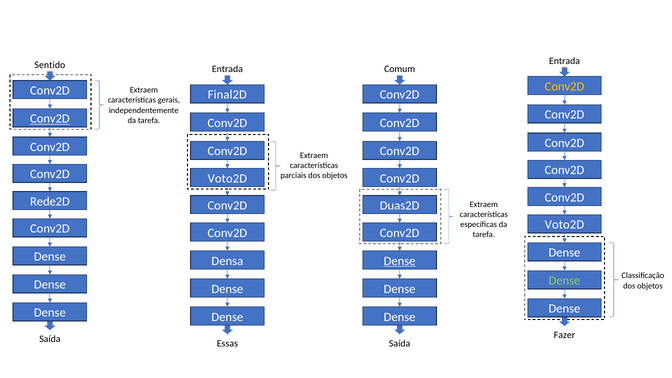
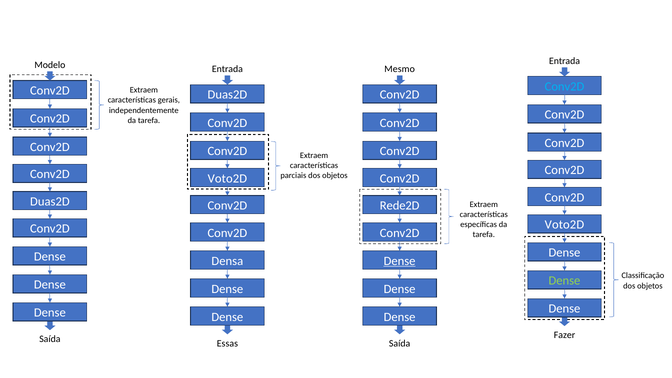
Sentido: Sentido -> Modelo
Comum: Comum -> Mesmo
Conv2D at (565, 86) colour: yellow -> light blue
Final2D at (227, 95): Final2D -> Duas2D
Conv2D at (50, 119) underline: present -> none
Rede2D at (50, 202): Rede2D -> Duas2D
Duas2D: Duas2D -> Rede2D
